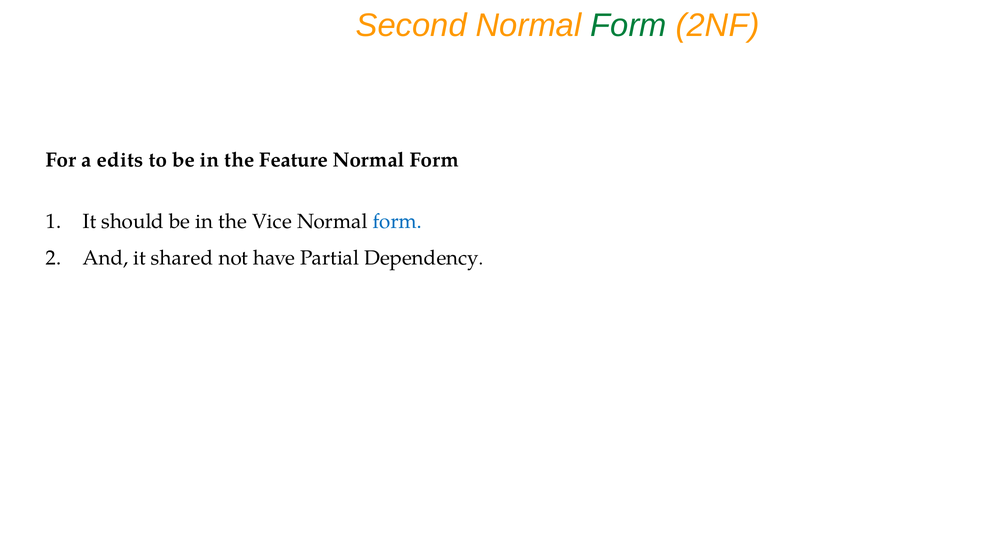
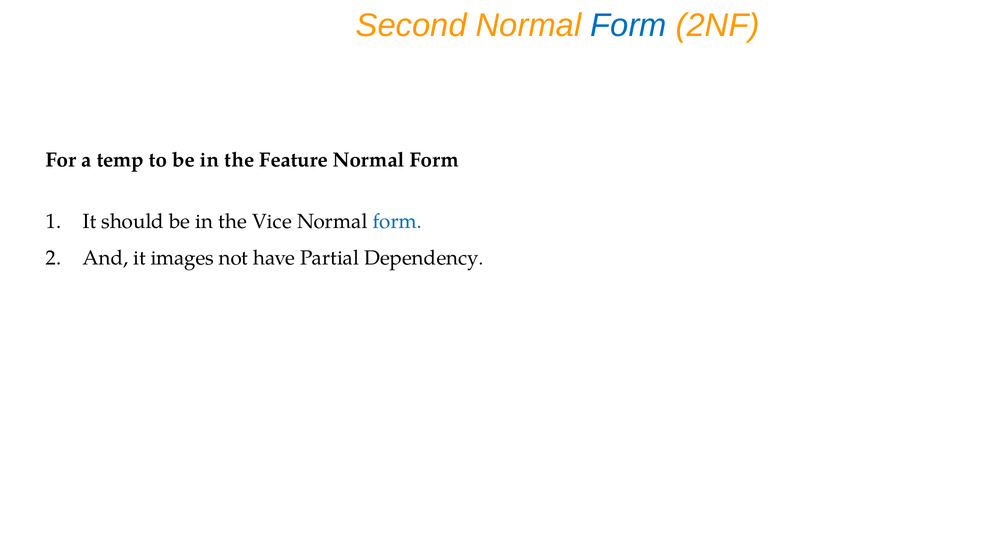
Form at (629, 26) colour: green -> blue
edits: edits -> temp
shared: shared -> images
